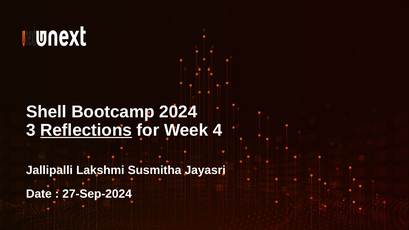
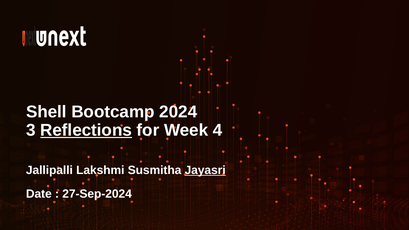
Jayasri underline: none -> present
